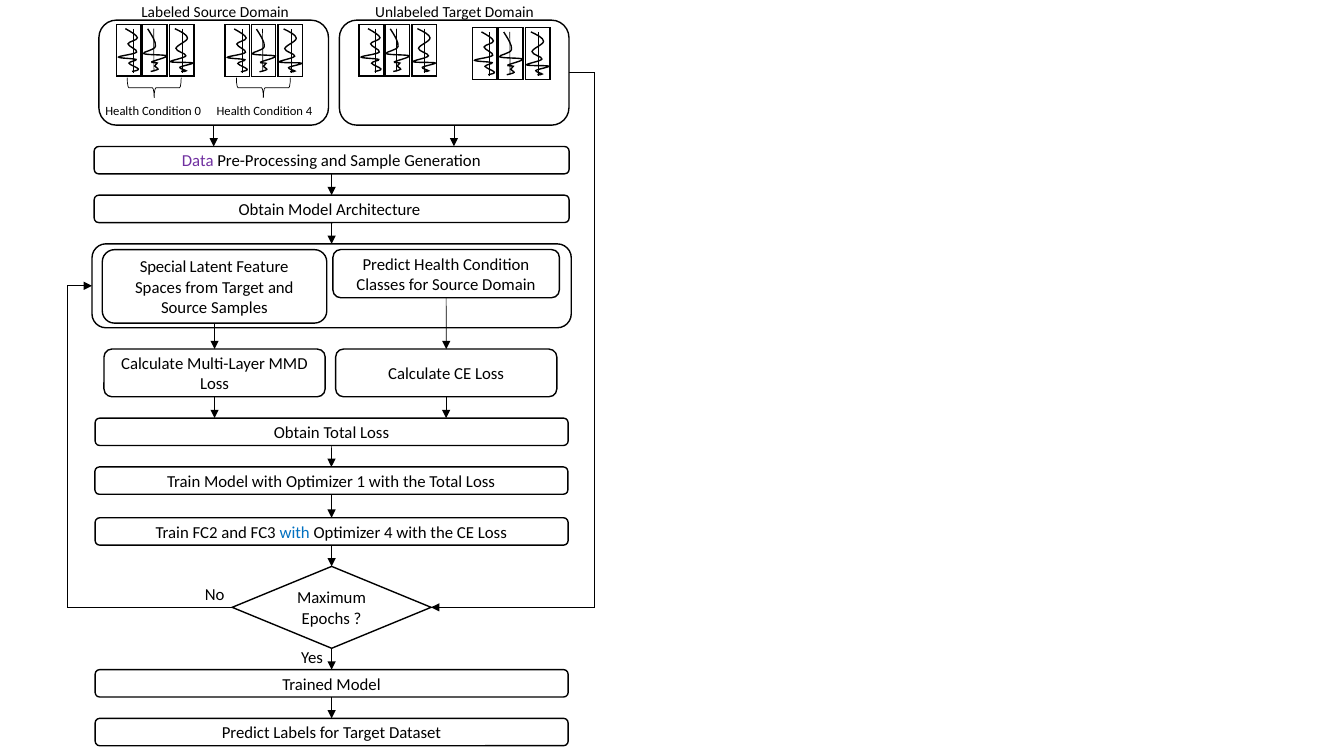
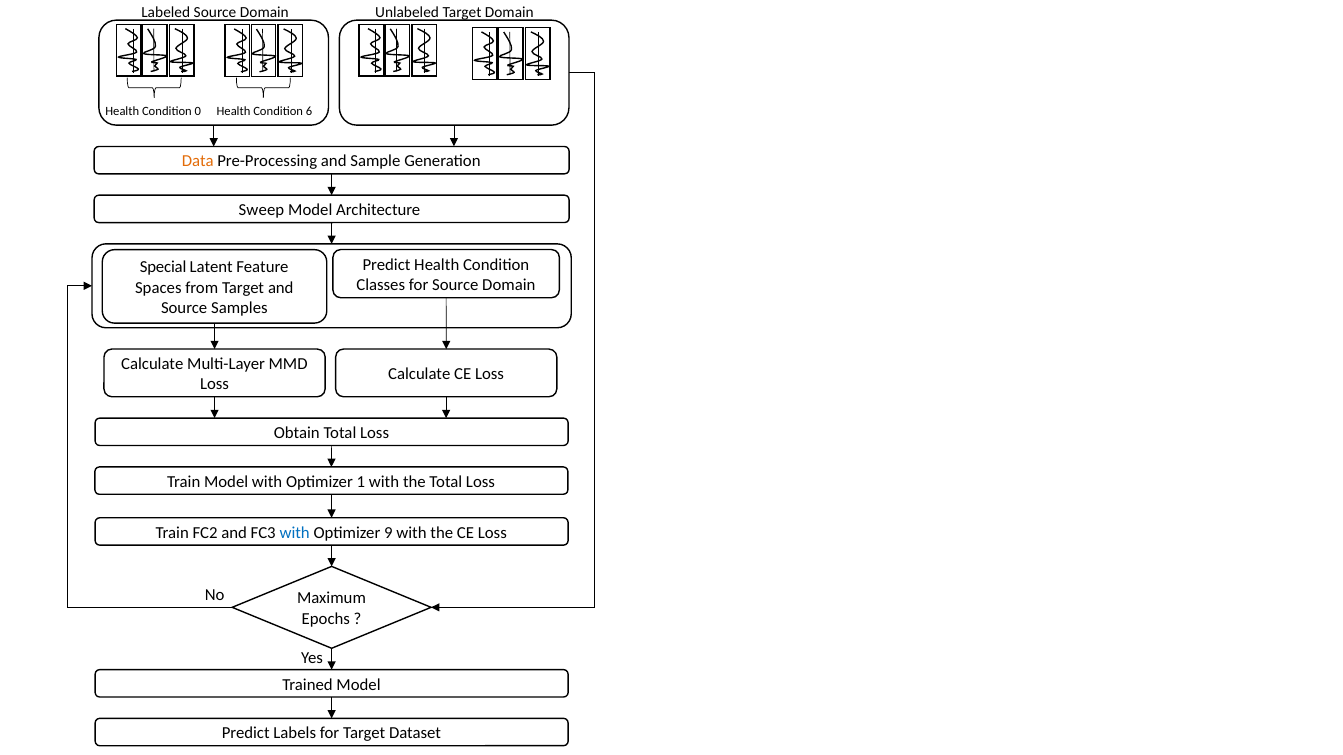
Condition 4: 4 -> 6
Data colour: purple -> orange
Obtain at (262, 210): Obtain -> Sweep
Optimizer 4: 4 -> 9
